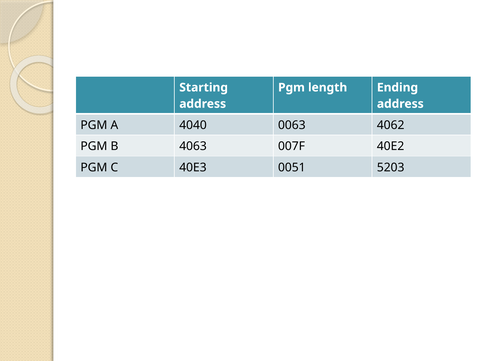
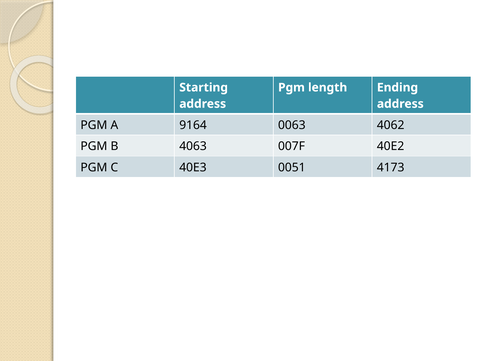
4040: 4040 -> 9164
5203: 5203 -> 4173
